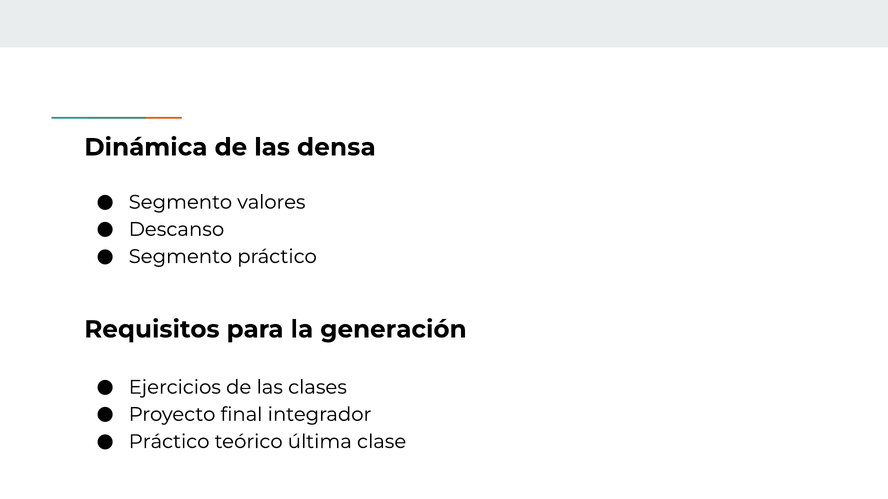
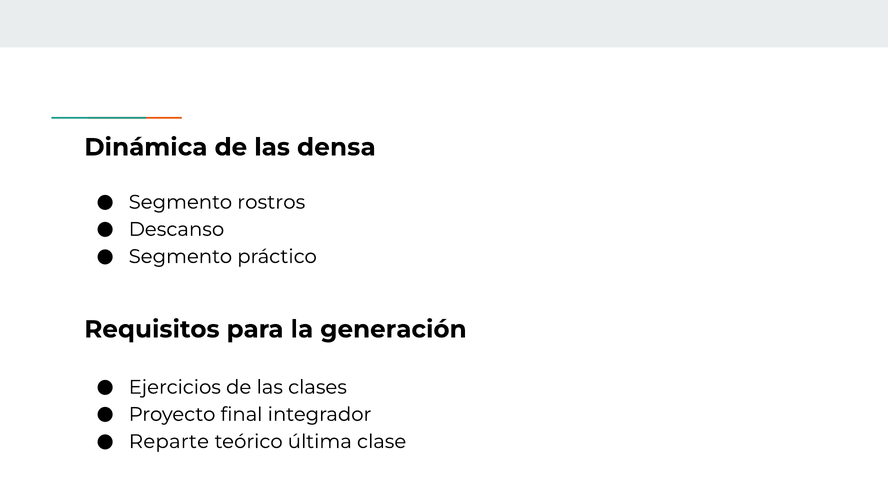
valores: valores -> rostros
Práctico at (169, 442): Práctico -> Reparte
